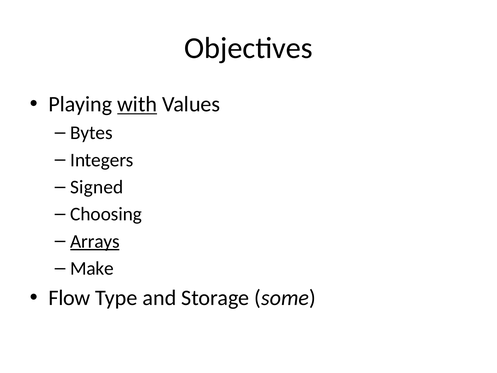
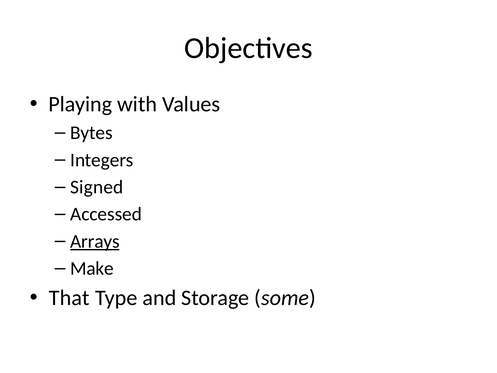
with underline: present -> none
Choosing: Choosing -> Accessed
Flow: Flow -> That
